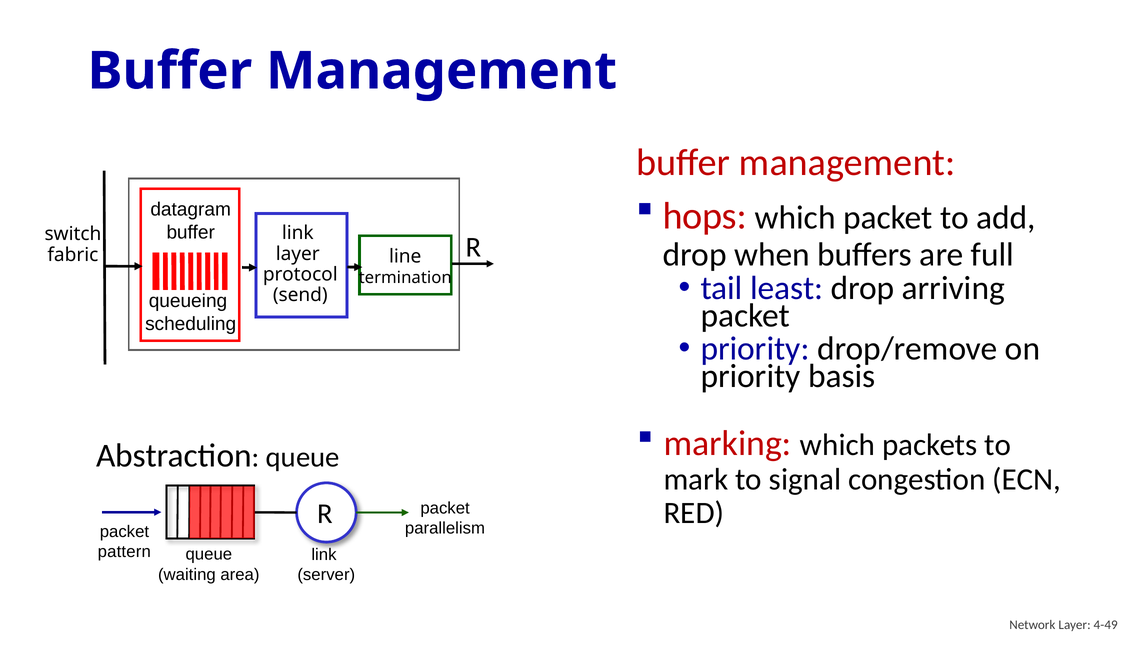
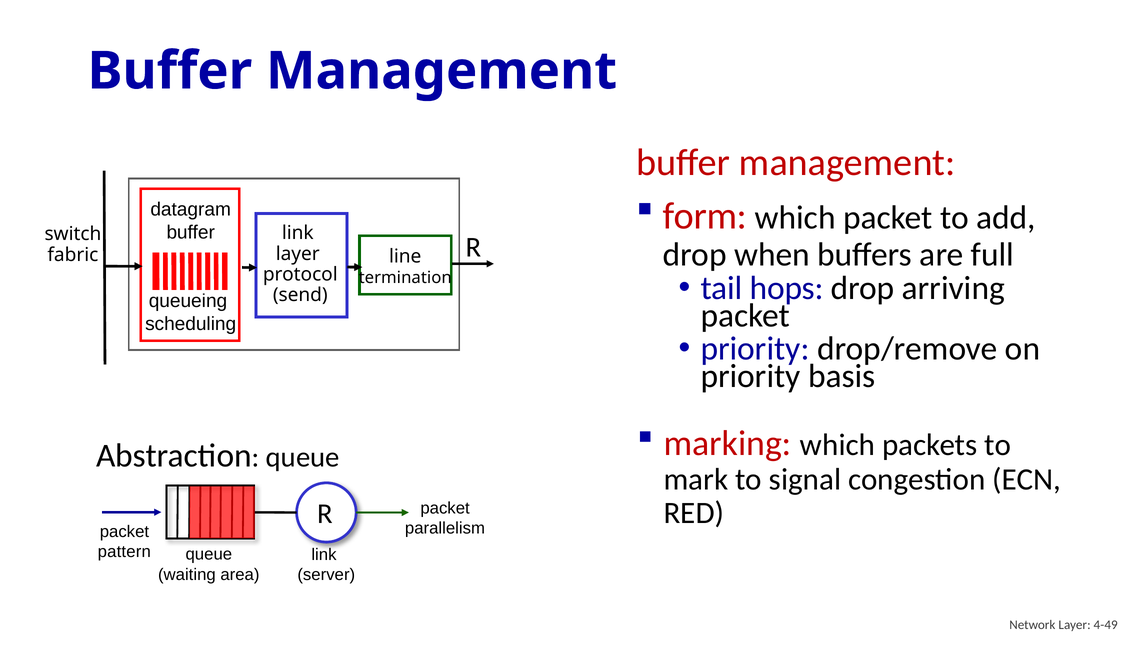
hops: hops -> form
least: least -> hops
